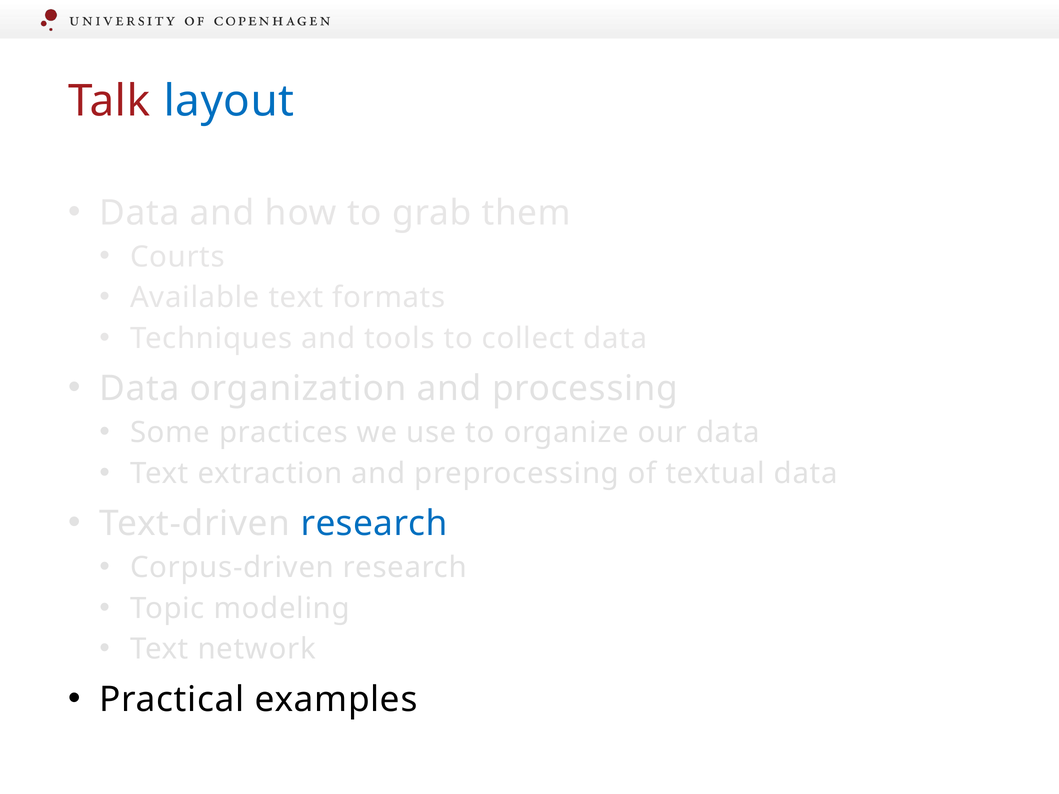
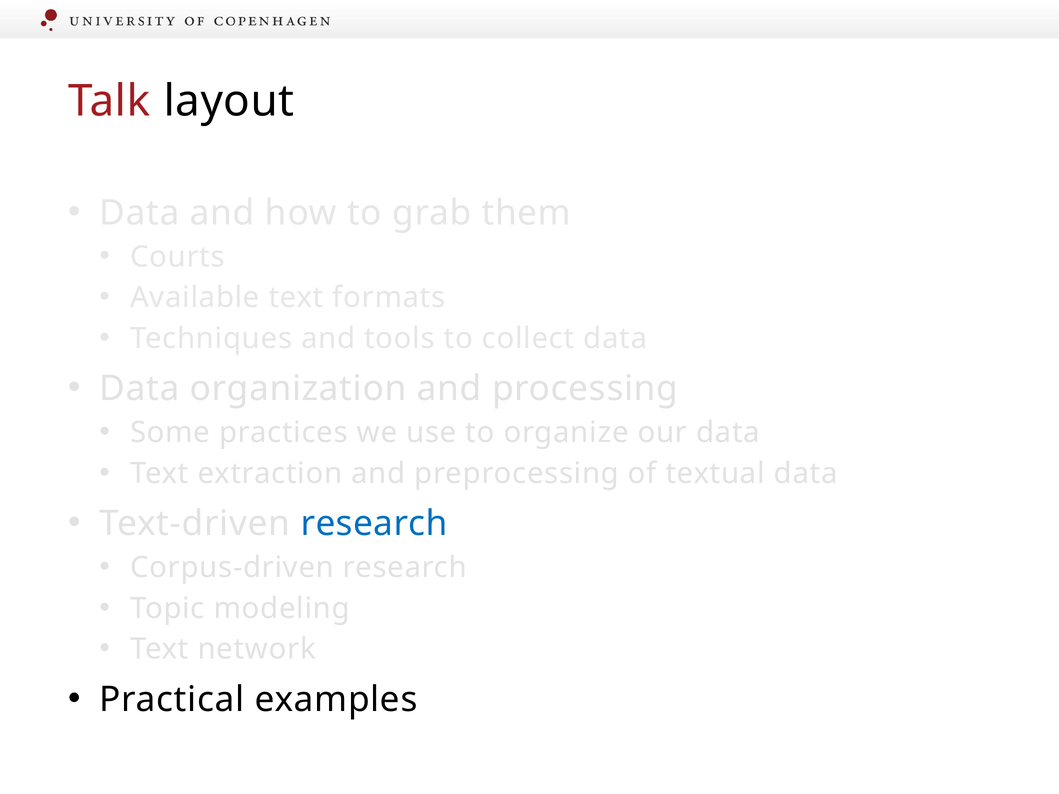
layout colour: blue -> black
